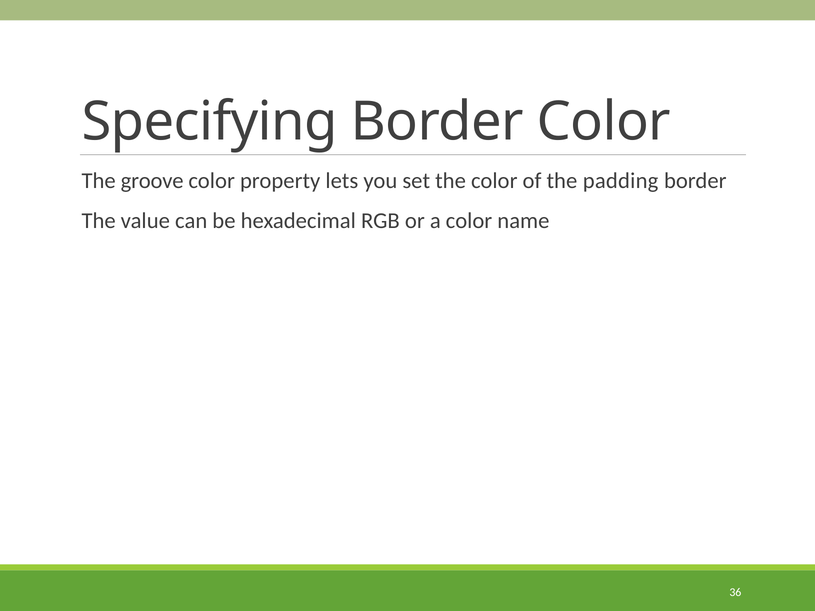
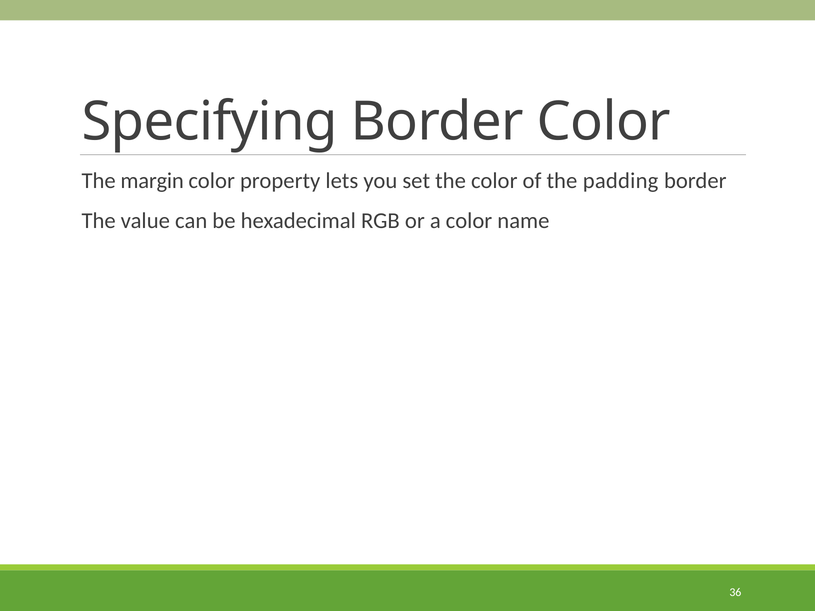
groove: groove -> margin
